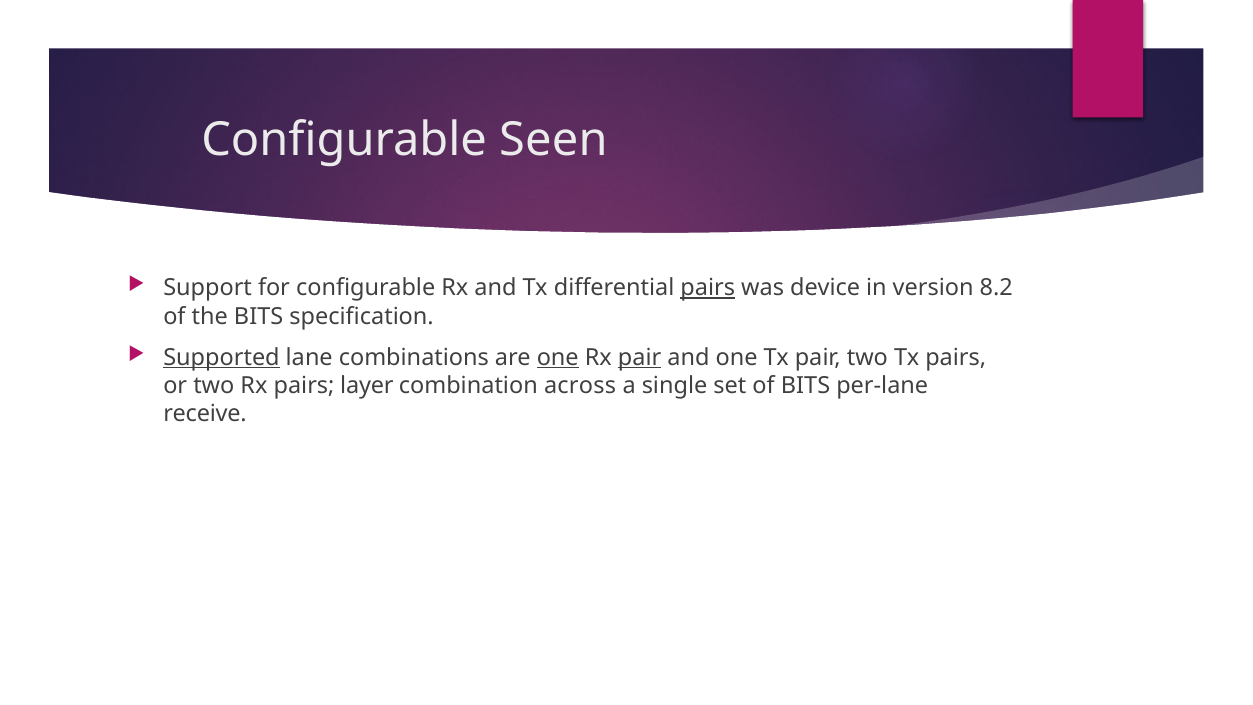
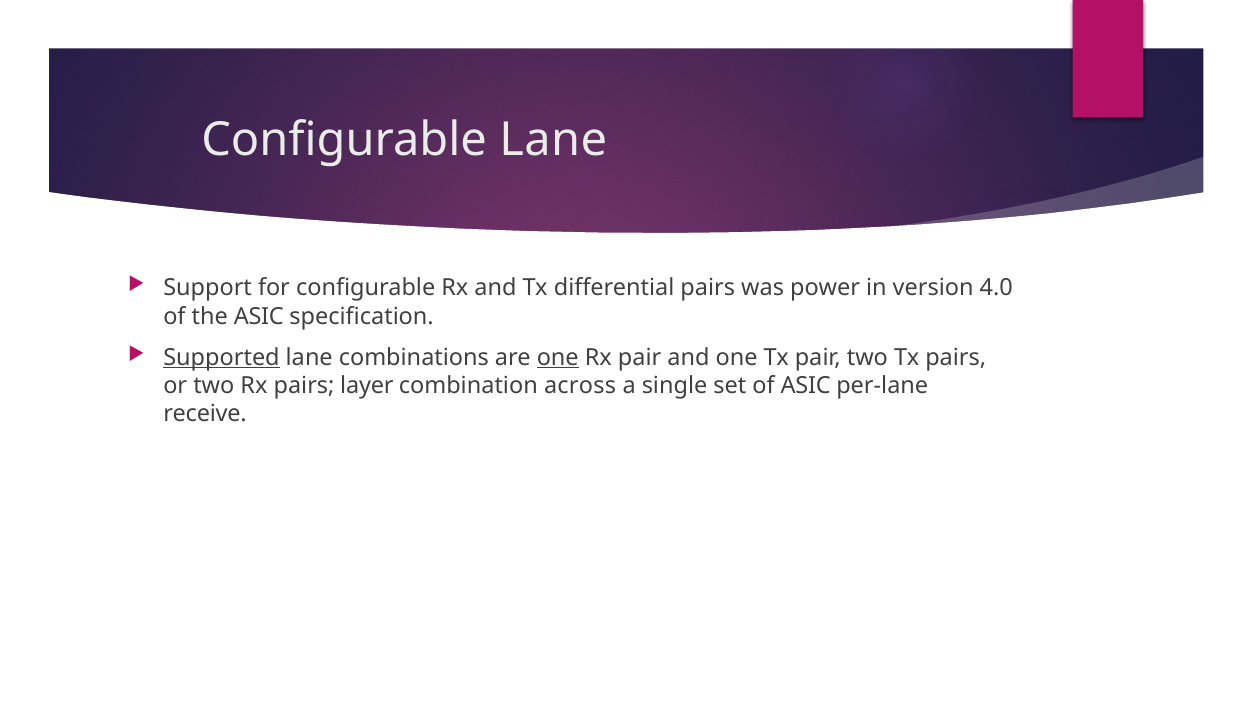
Configurable Seen: Seen -> Lane
pairs at (708, 288) underline: present -> none
device: device -> power
8.2: 8.2 -> 4.0
the BITS: BITS -> ASIC
pair at (640, 357) underline: present -> none
of BITS: BITS -> ASIC
